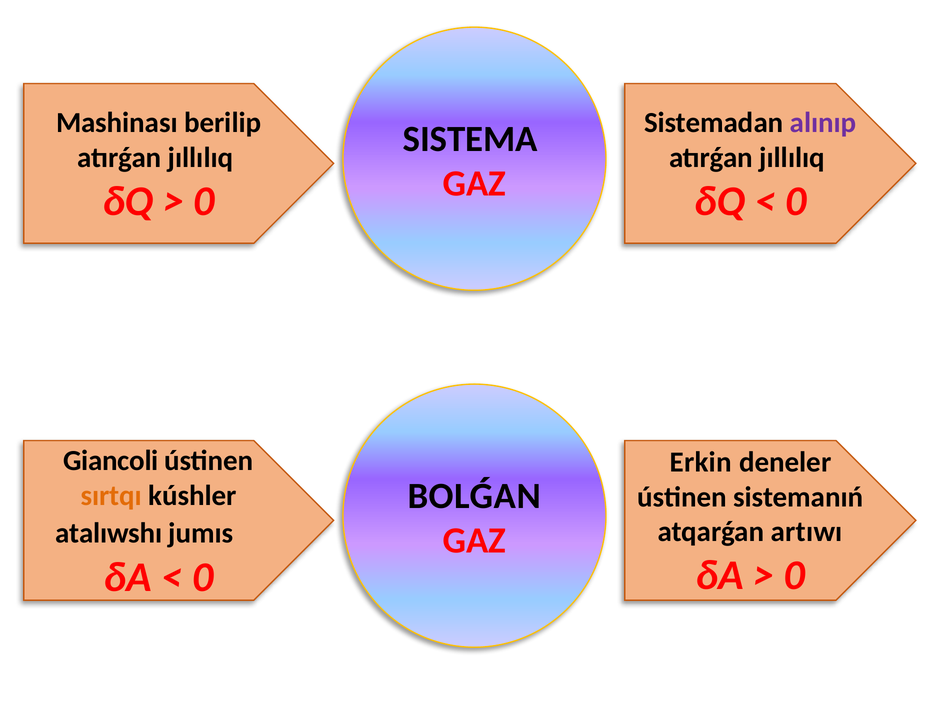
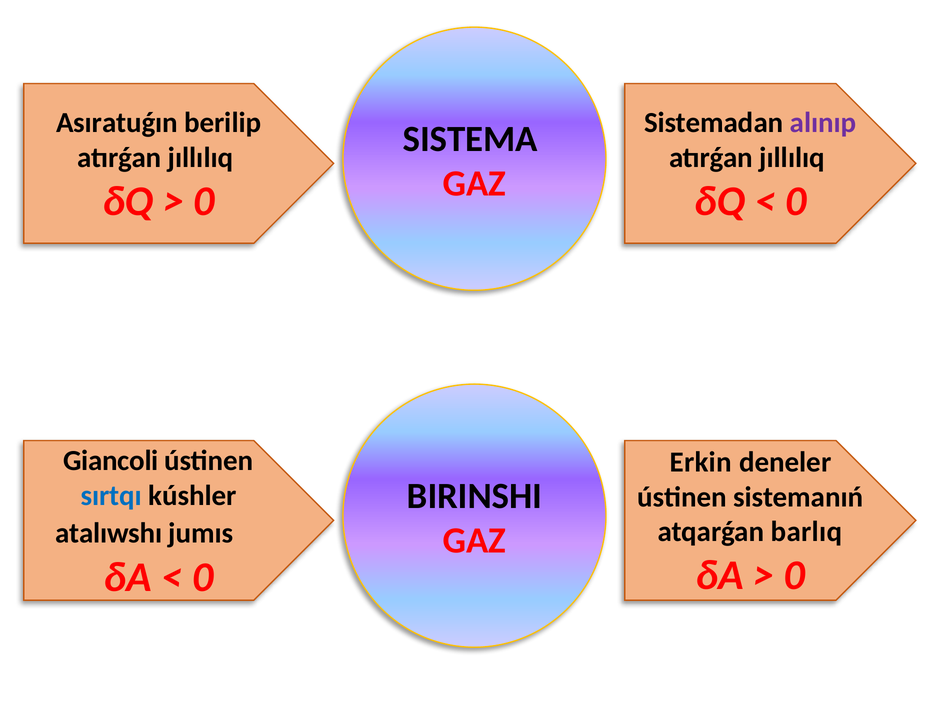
Mashinası: Mashinası -> Asıratuǵın
BOLǴAN: BOLǴAN -> BIRINSHI
sırtqı colour: orange -> blue
artıwı: artıwı -> barlıq
